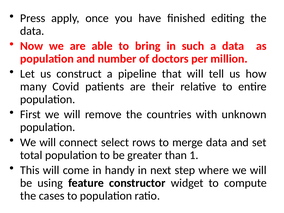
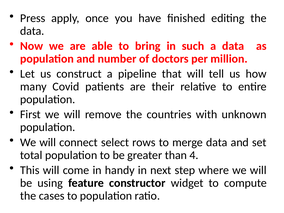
1: 1 -> 4
